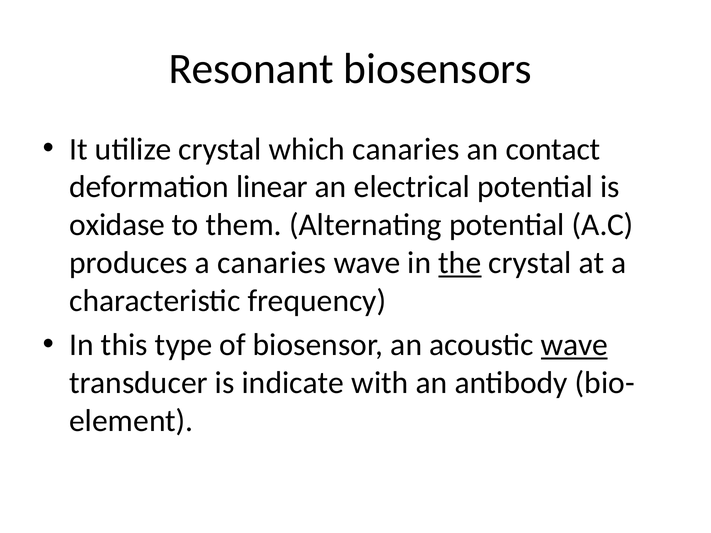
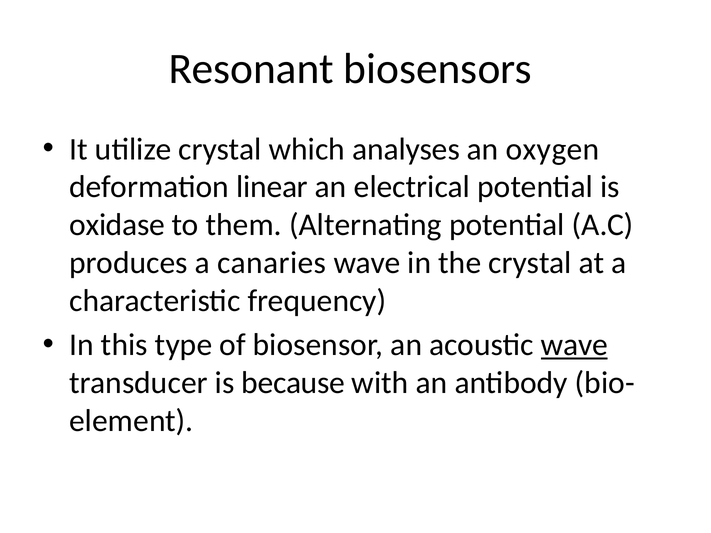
which canaries: canaries -> analyses
contact: contact -> oxygen
the underline: present -> none
indicate: indicate -> because
